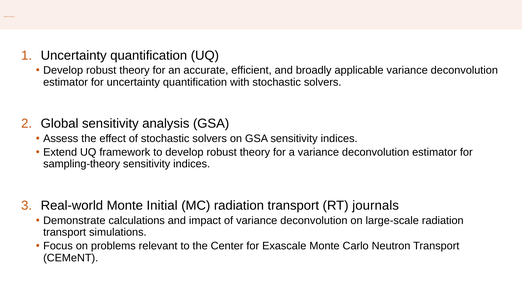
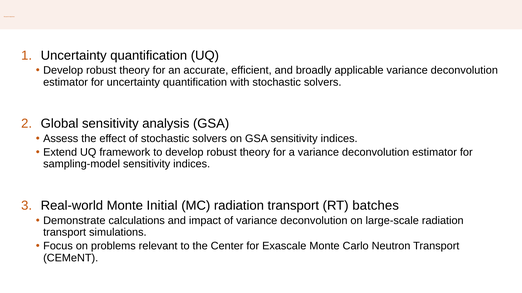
sampling-theory: sampling-theory -> sampling-model
journals: journals -> batches
